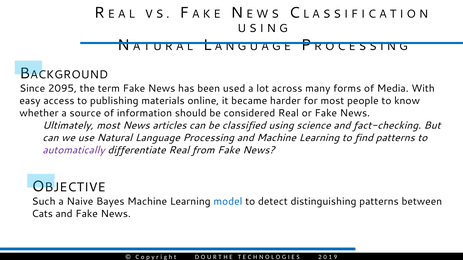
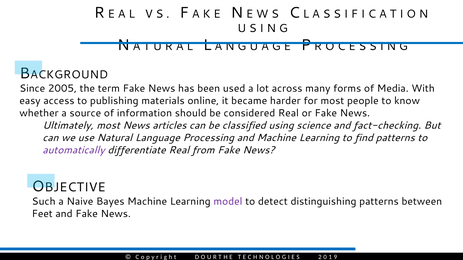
2095: 2095 -> 2005
model colour: blue -> purple
Cats: Cats -> Feet
